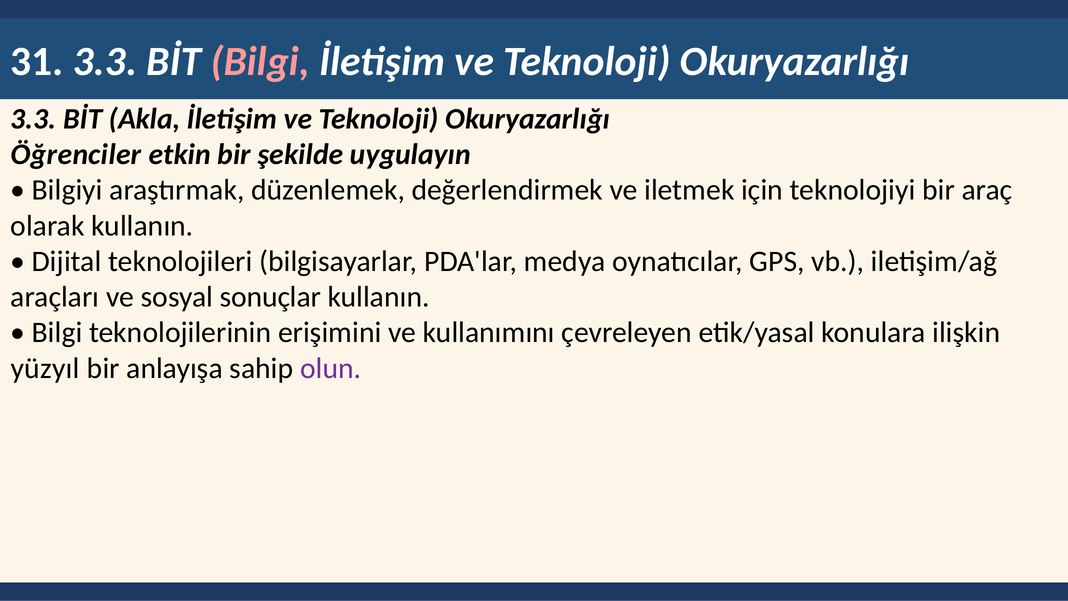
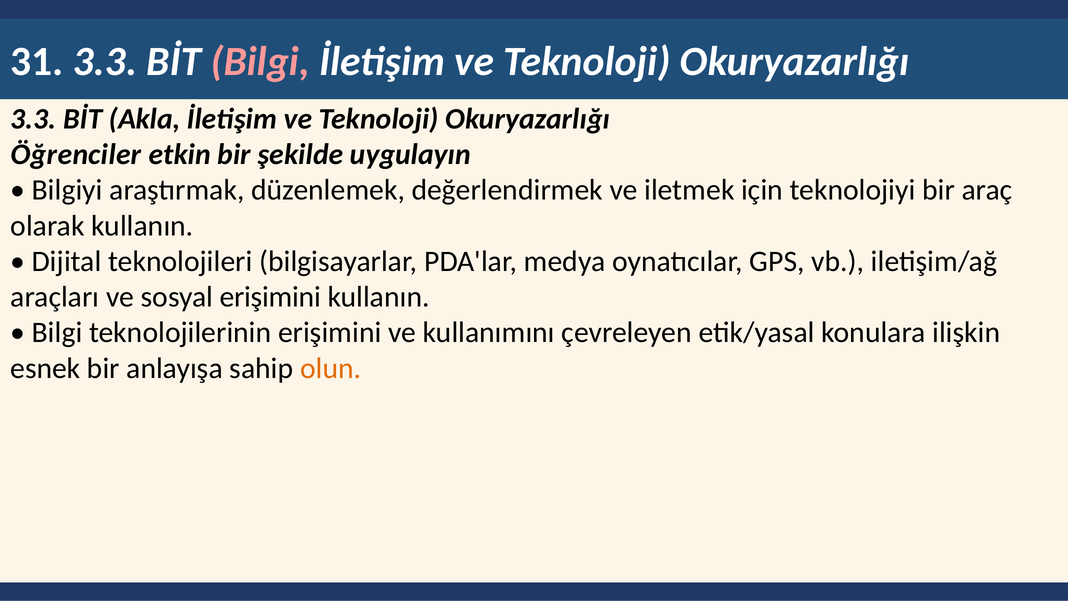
sosyal sonuçlar: sonuçlar -> erişimini
yüzyıl: yüzyıl -> esnek
olun colour: purple -> orange
